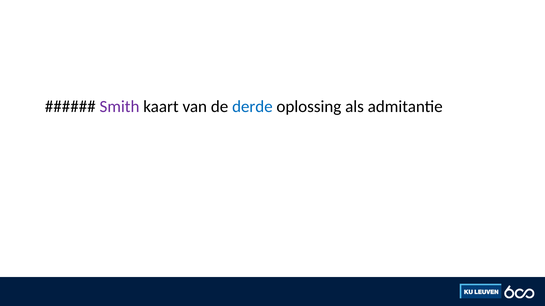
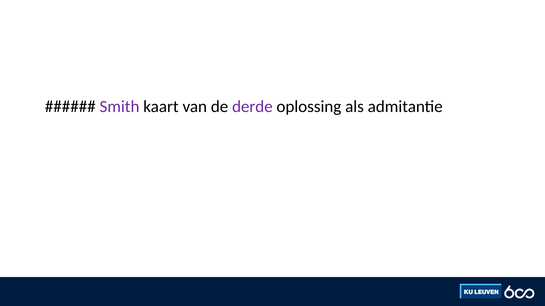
derde colour: blue -> purple
